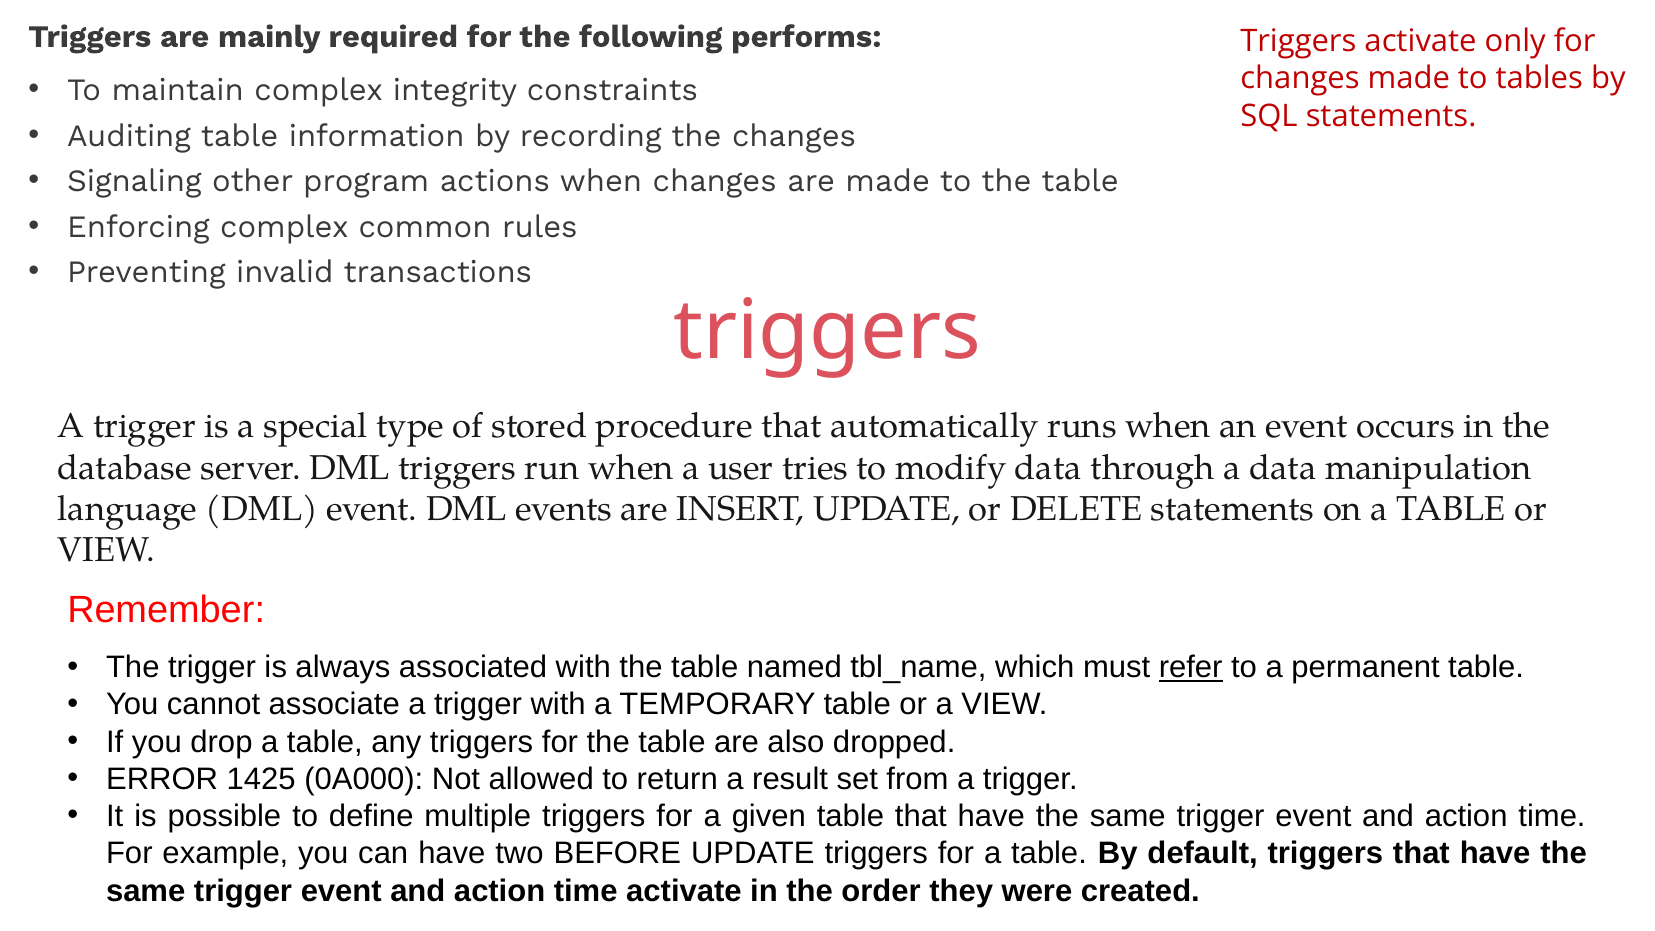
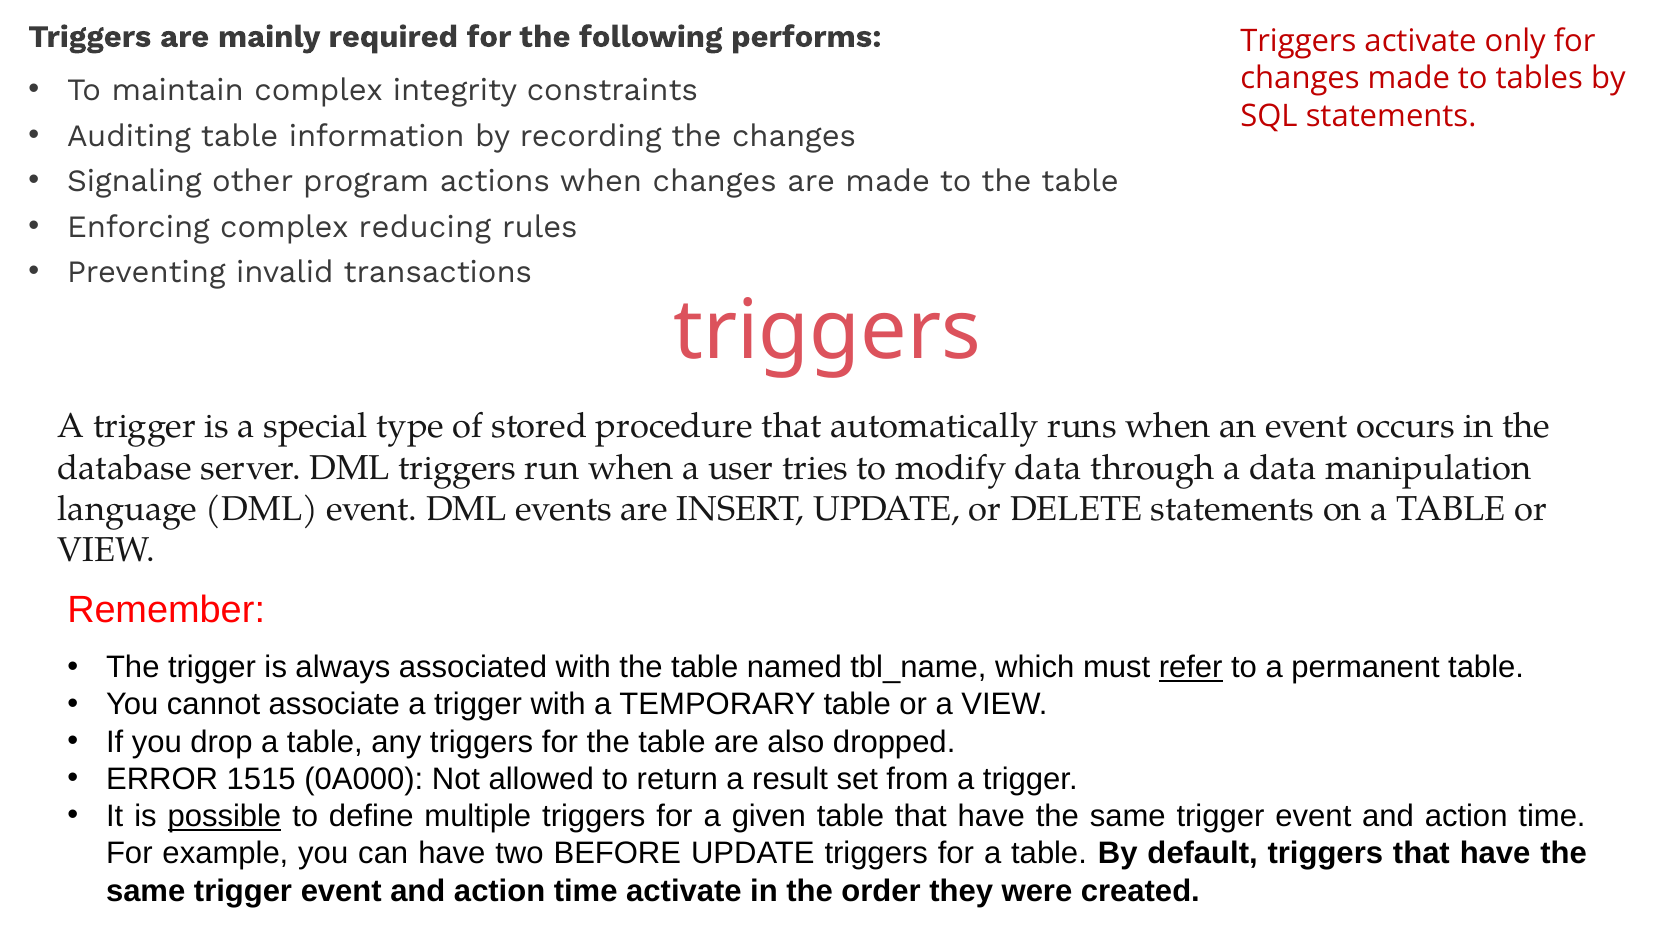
common: common -> reducing
1425: 1425 -> 1515
possible underline: none -> present
